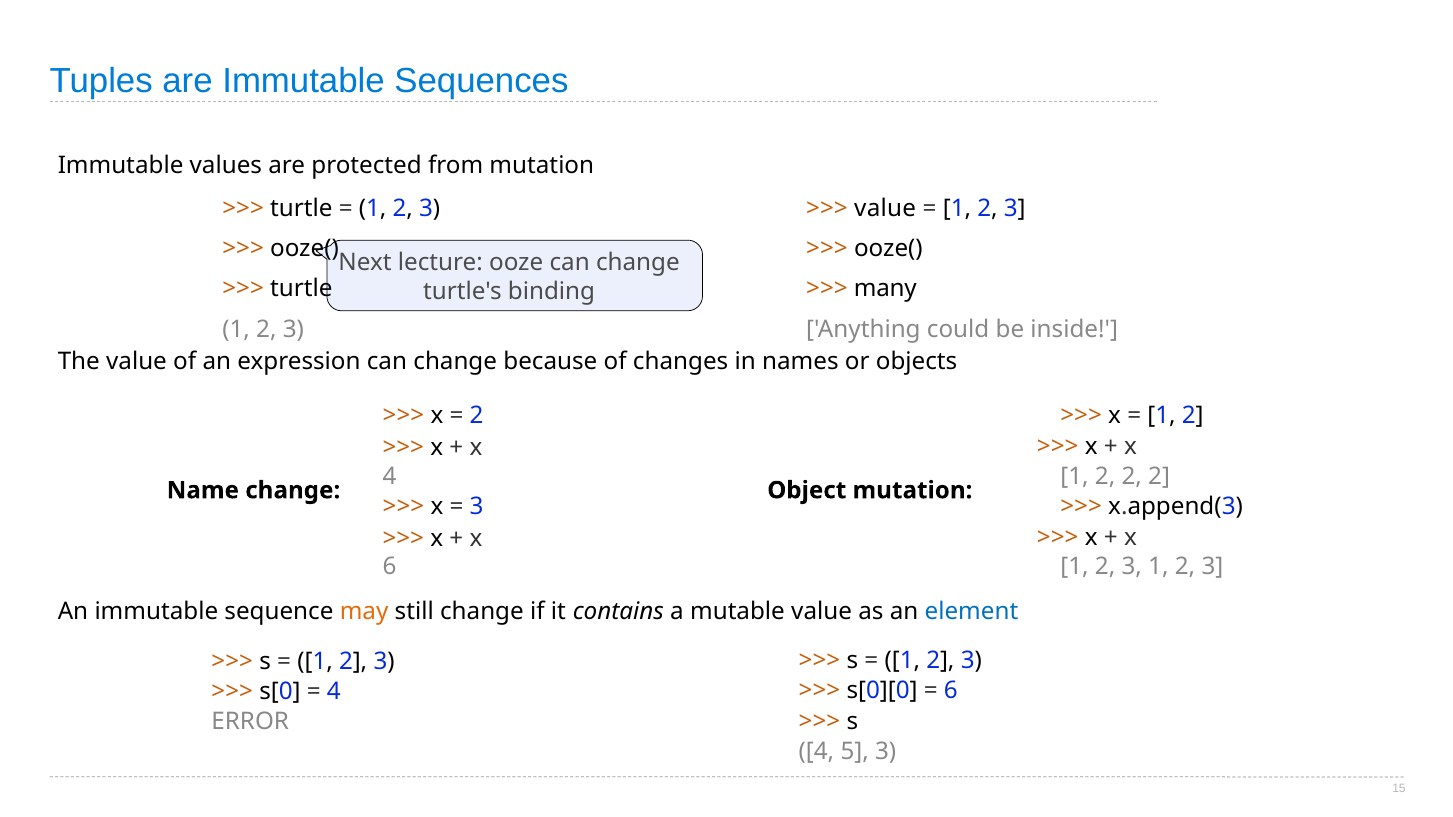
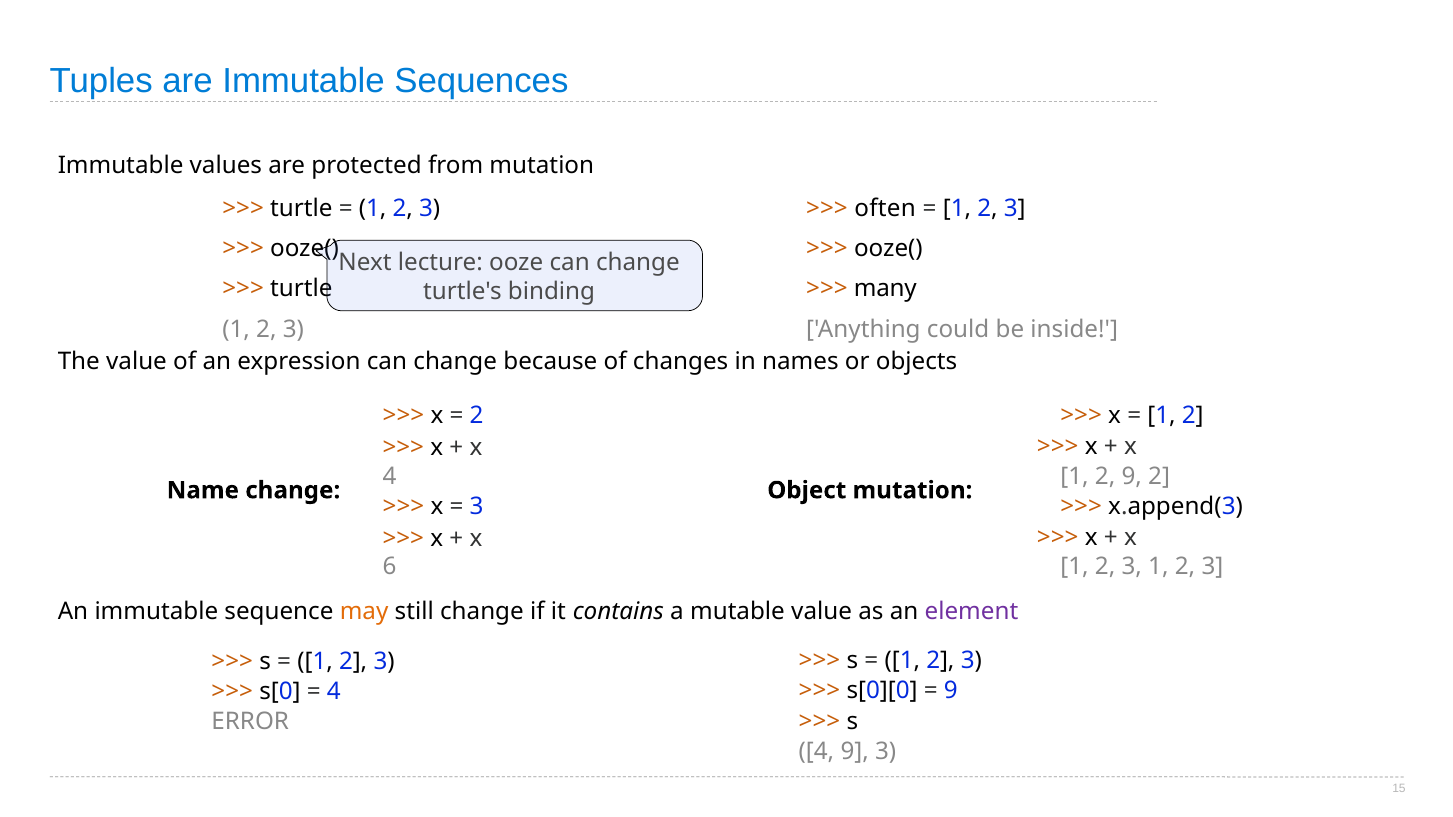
value at (885, 209): value -> often
1 2 2: 2 -> 9
element colour: blue -> purple
6 at (951, 691): 6 -> 9
4 5: 5 -> 9
